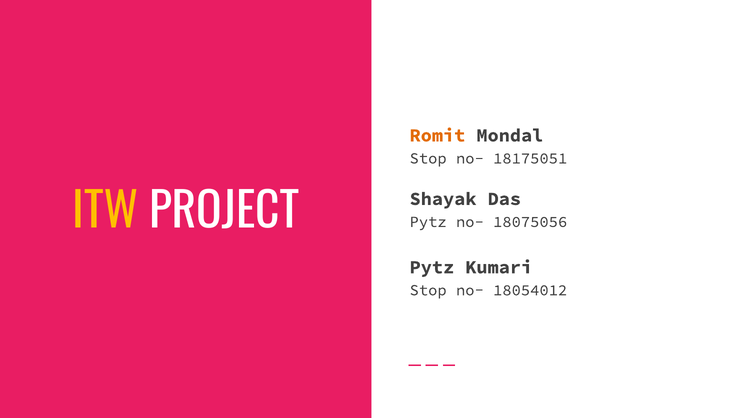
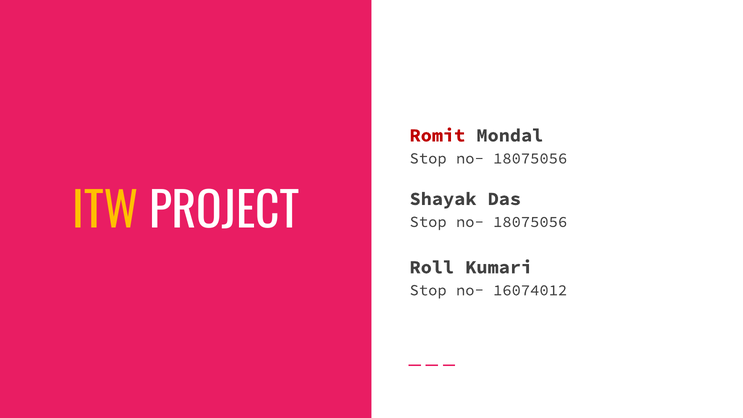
Romit colour: orange -> red
18175051 at (530, 158): 18175051 -> 18075056
Pytz at (428, 222): Pytz -> Stop
Pytz at (432, 267): Pytz -> Roll
18054012: 18054012 -> 16074012
